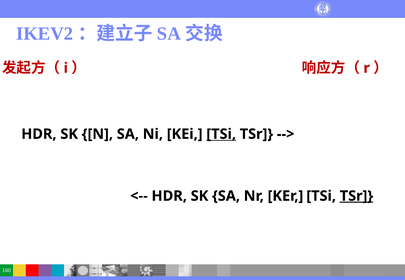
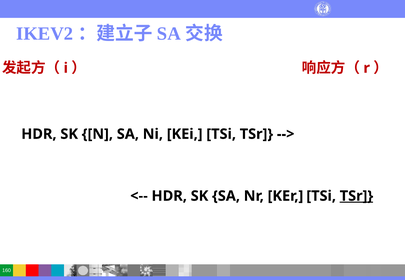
TSi at (221, 134) underline: present -> none
